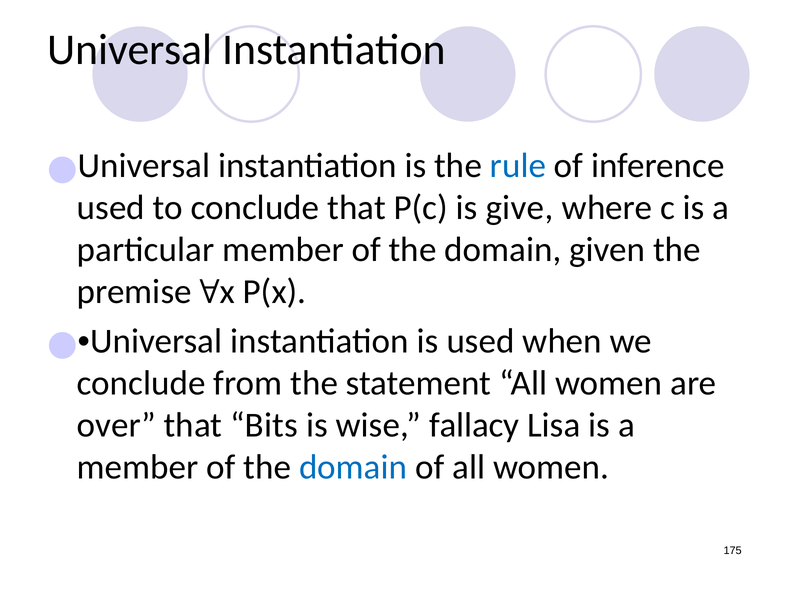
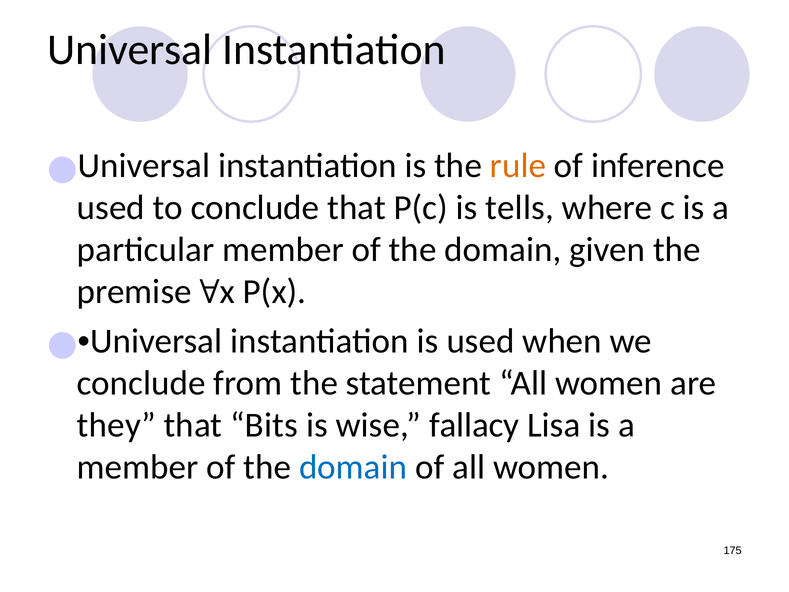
rule colour: blue -> orange
give: give -> tells
over: over -> they
